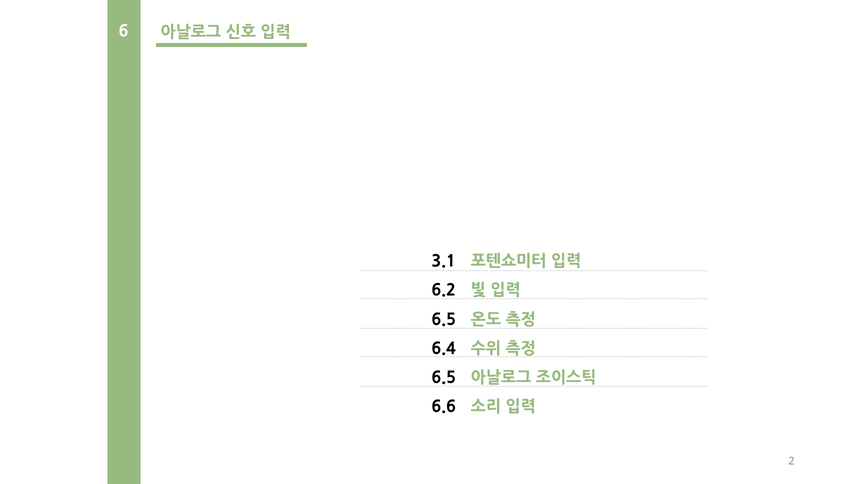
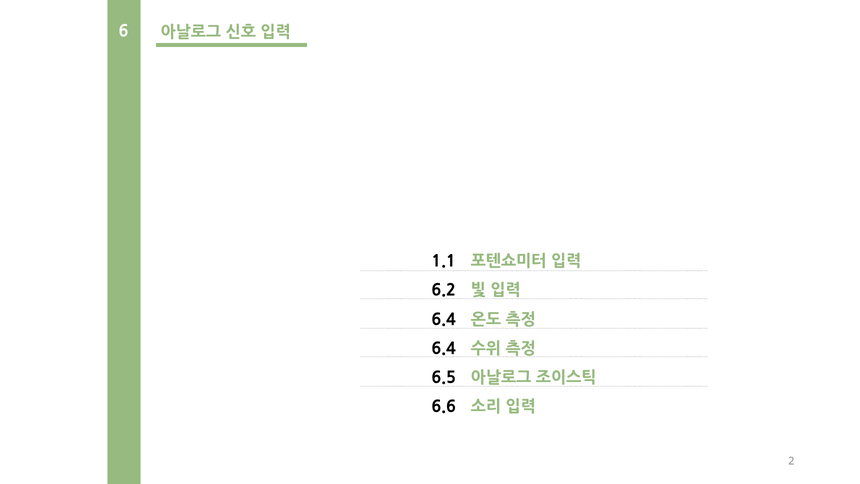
3.1: 3.1 -> 1.1
6.5 at (444, 320): 6.5 -> 6.4
